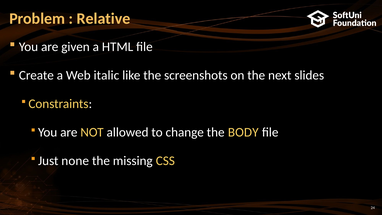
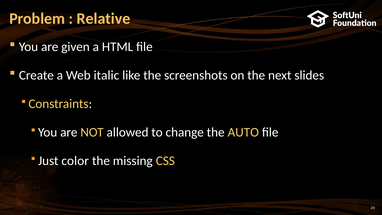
BODY: BODY -> AUTO
none: none -> color
